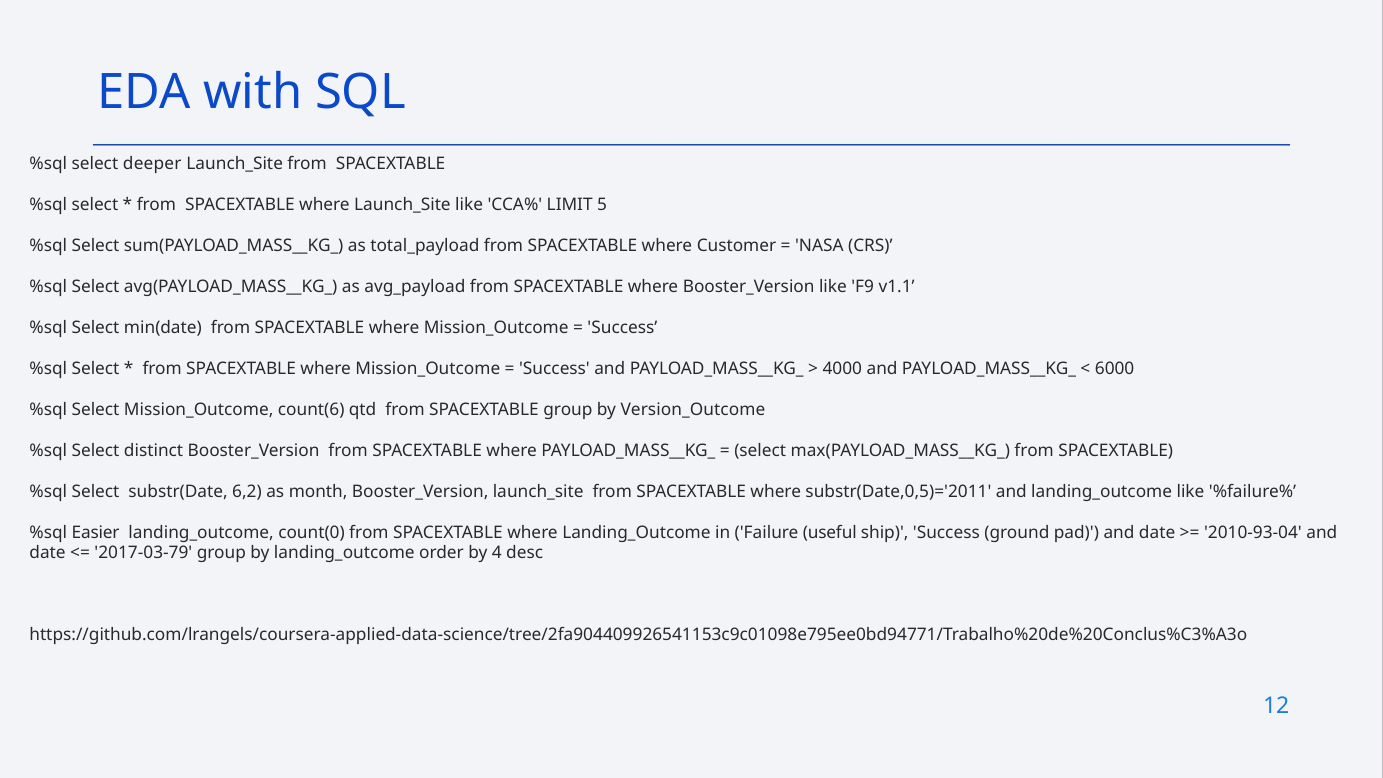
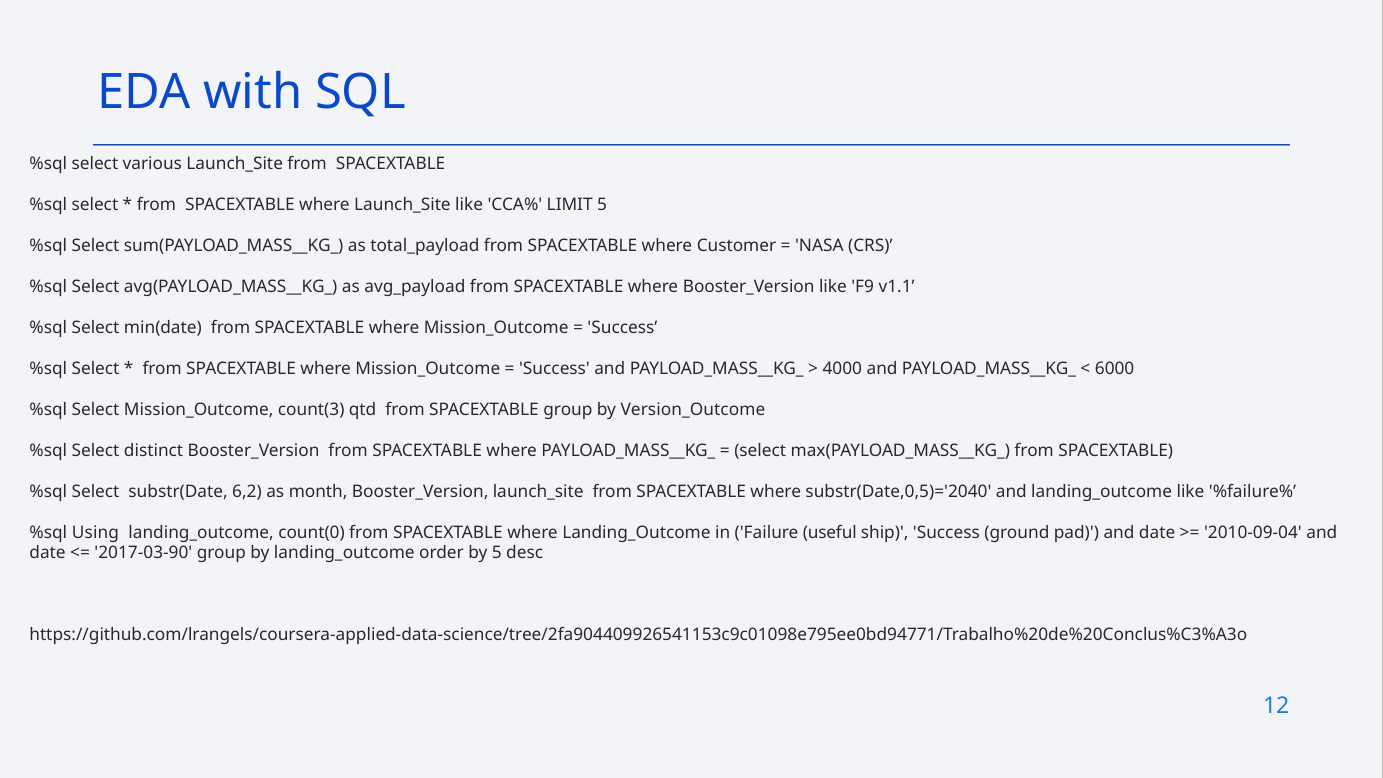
deeper: deeper -> various
count(6: count(6 -> count(3
substr(Date,0,5)='2011: substr(Date,0,5)='2011 -> substr(Date,0,5)='2040
Easier: Easier -> Using
2010-93-04: 2010-93-04 -> 2010-09-04
2017-03-79: 2017-03-79 -> 2017-03-90
by 4: 4 -> 5
